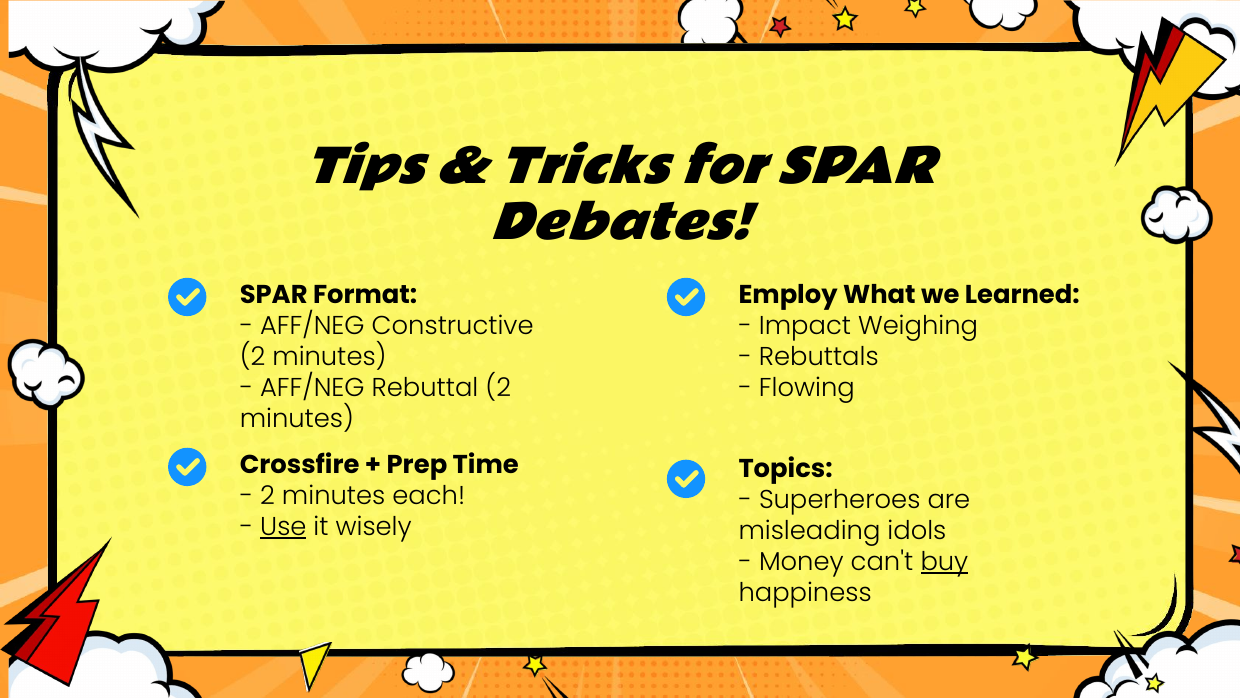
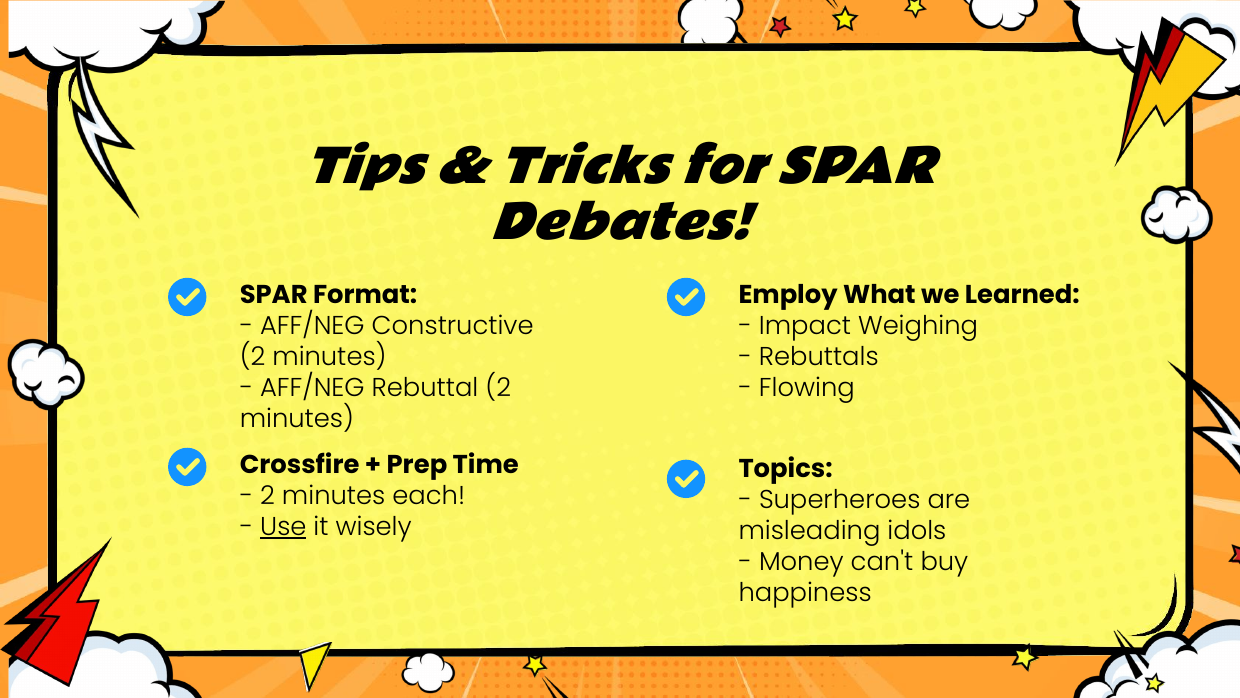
buy underline: present -> none
